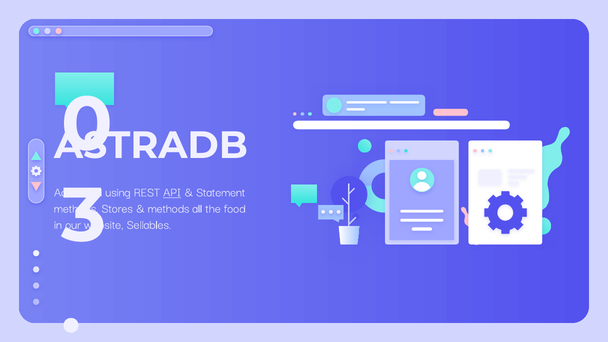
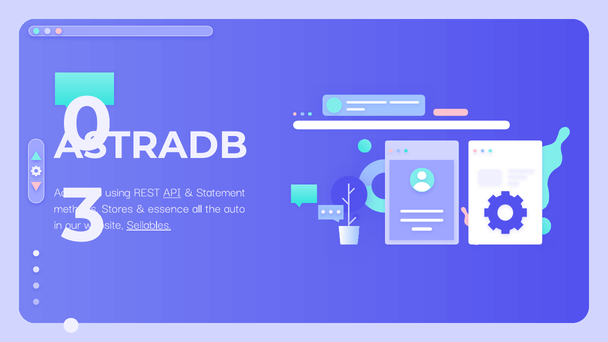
methods at (169, 208): methods -> essence
food: food -> auto
Sellables underline: none -> present
